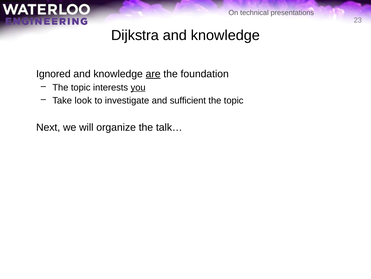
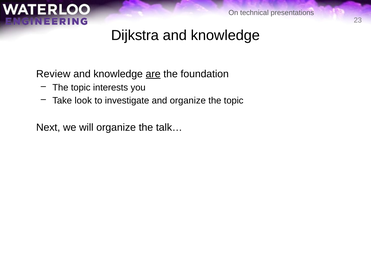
Ignored: Ignored -> Review
you underline: present -> none
and sufficient: sufficient -> organize
